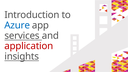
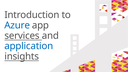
application colour: red -> blue
